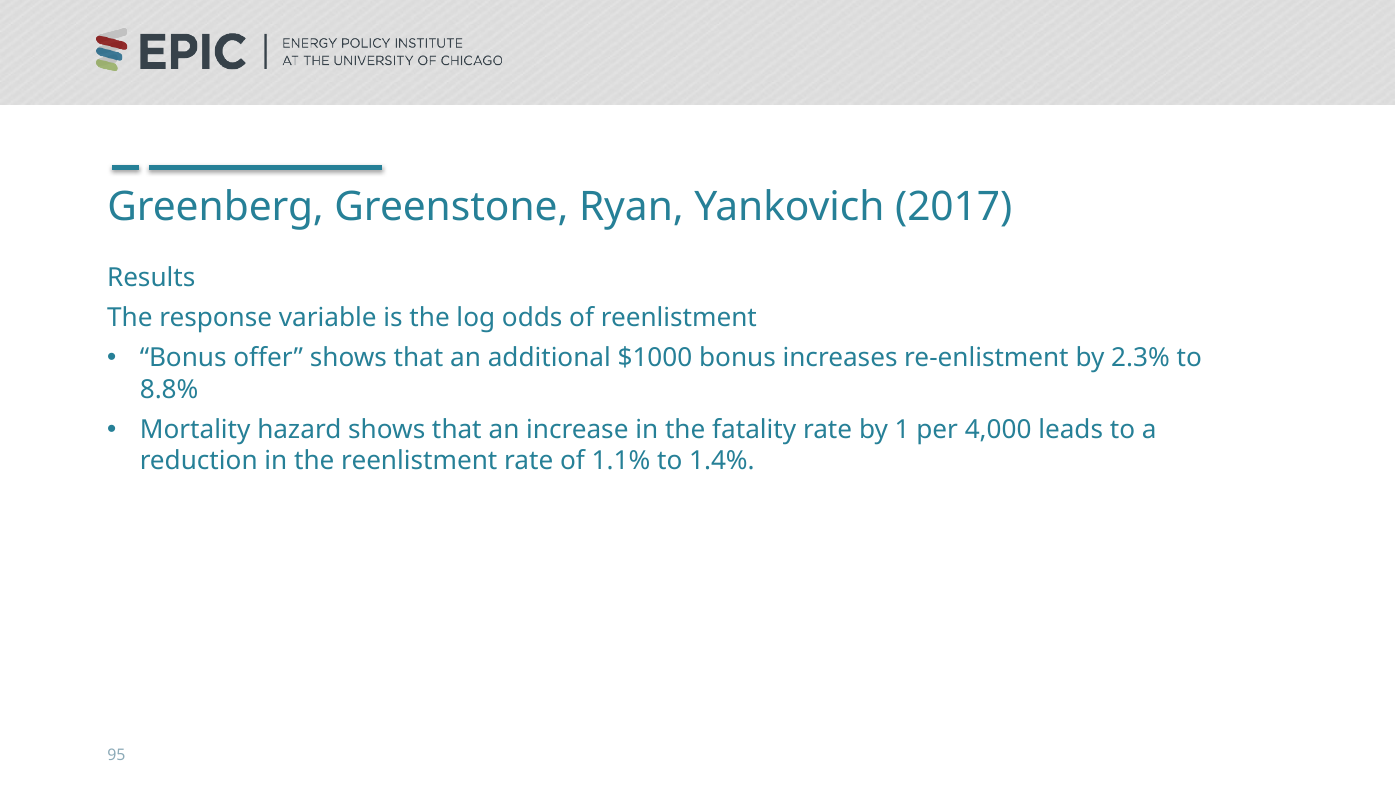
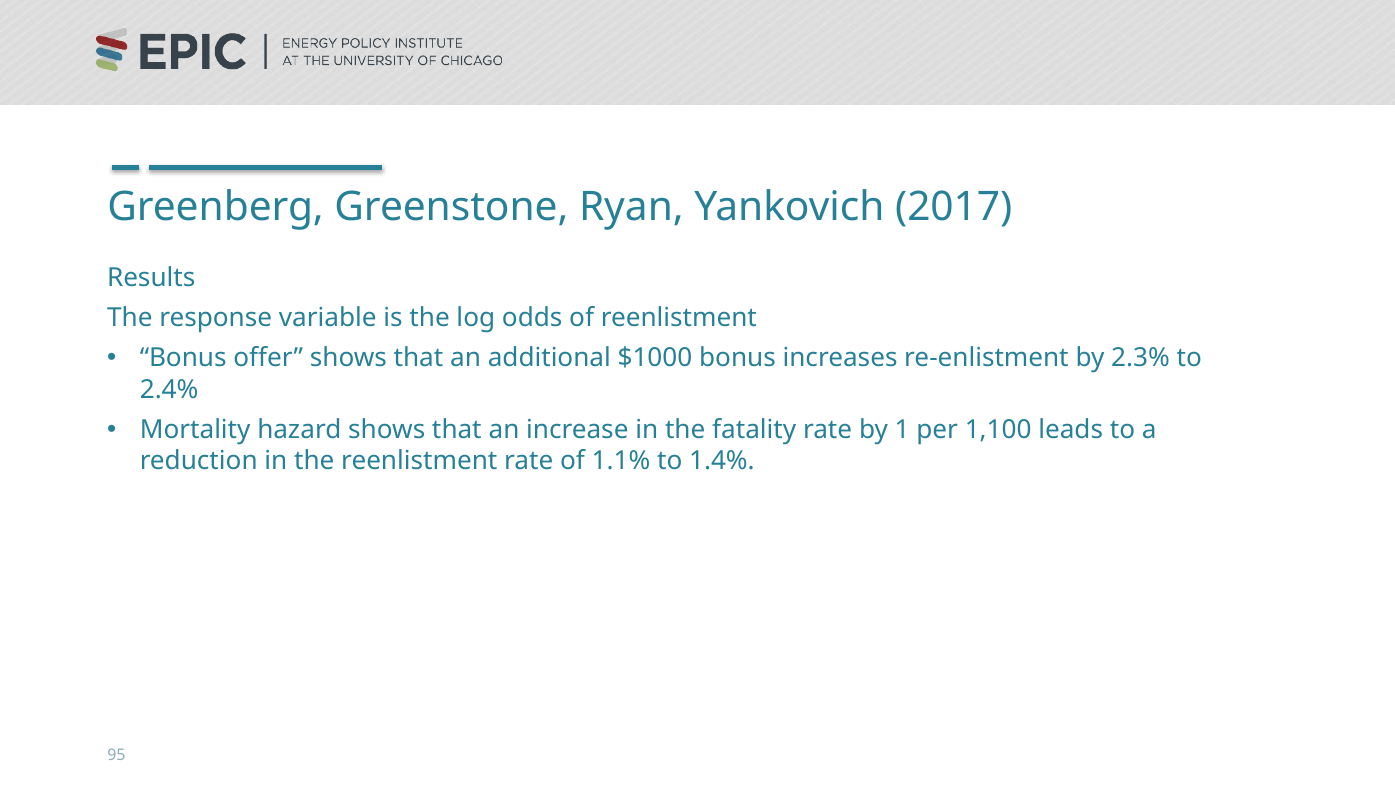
8.8%: 8.8% -> 2.4%
4,000: 4,000 -> 1,100
